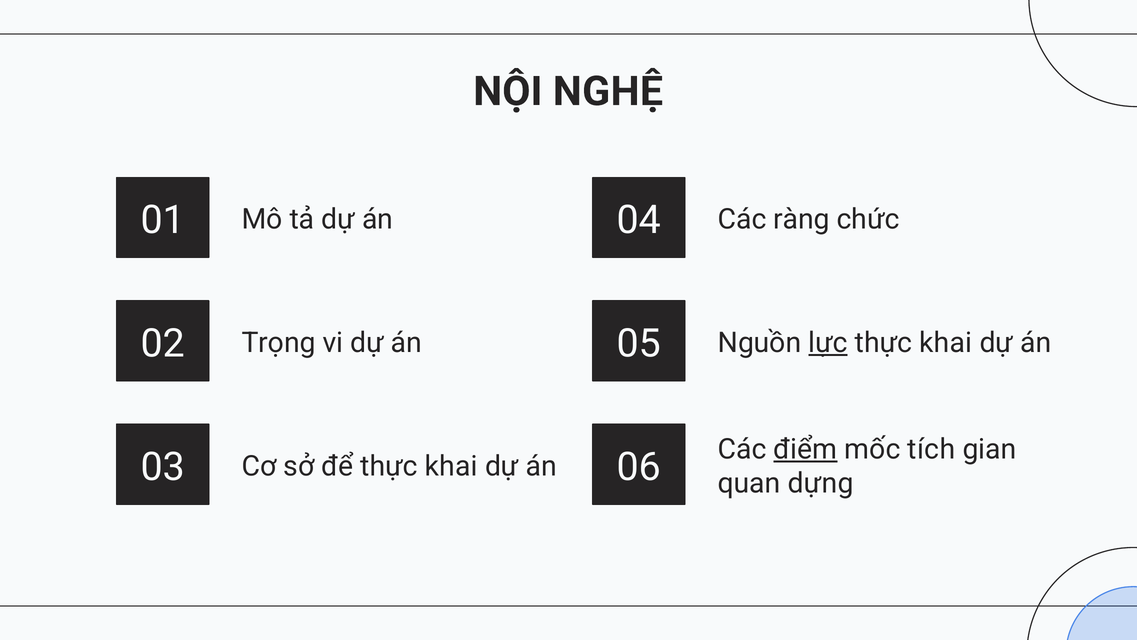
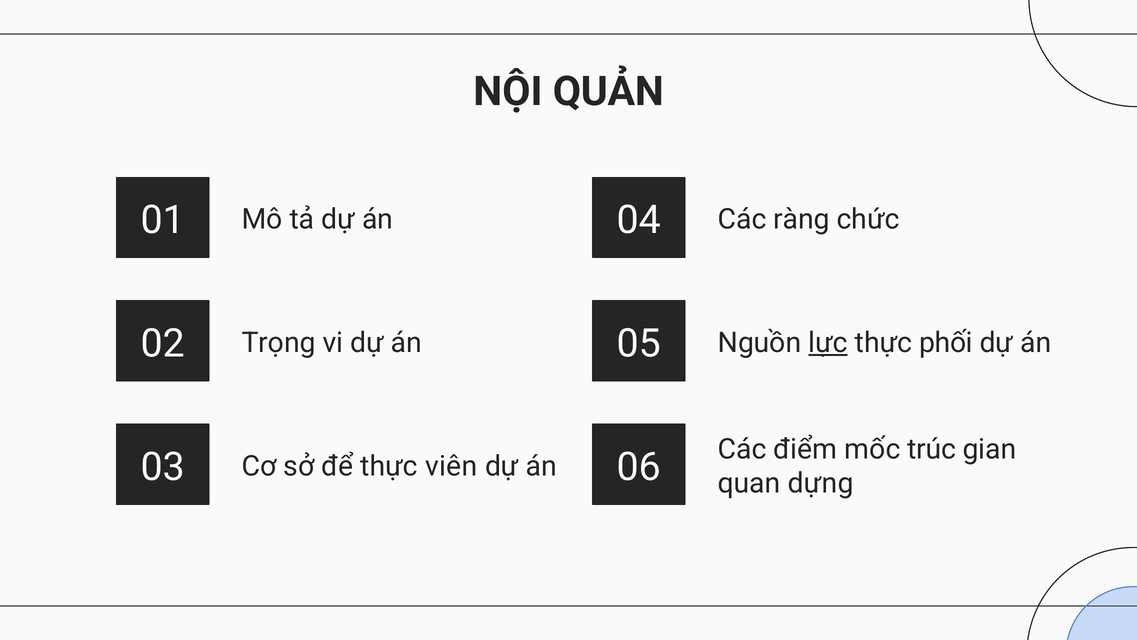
NGHỆ: NGHỆ -> QUẢN
khai at (946, 343): khai -> phối
điểm underline: present -> none
tích: tích -> trúc
để thực khai: khai -> viên
